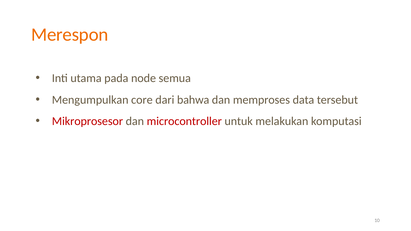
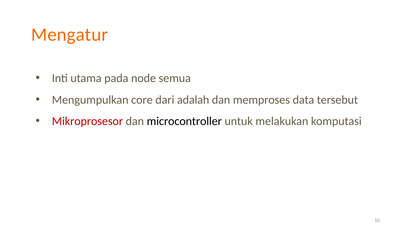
Merespon: Merespon -> Mengatur
bahwa: bahwa -> adalah
microcontroller colour: red -> black
